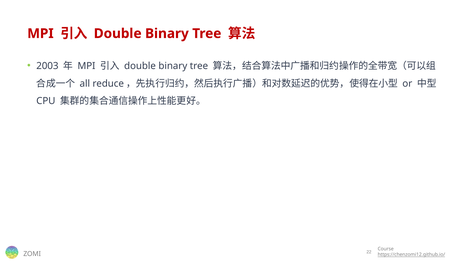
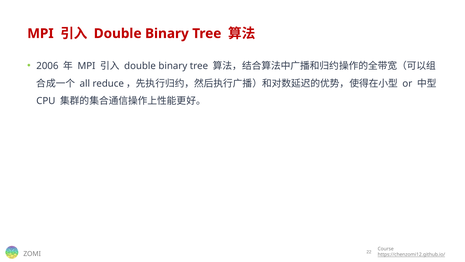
2003: 2003 -> 2006
